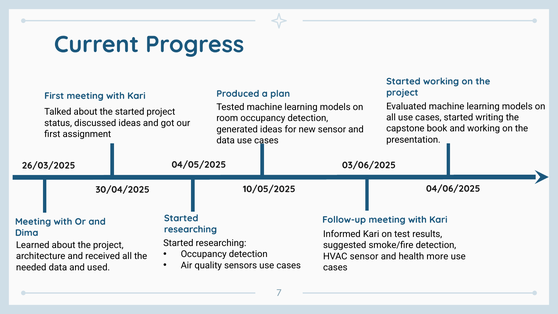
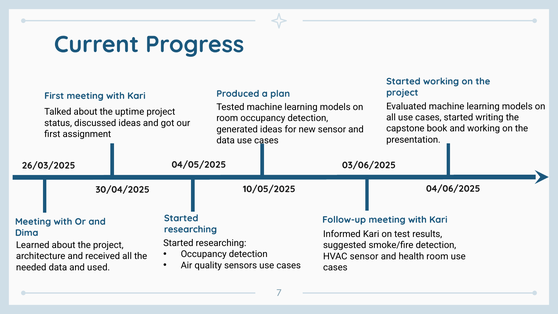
the started: started -> uptime
health more: more -> room
